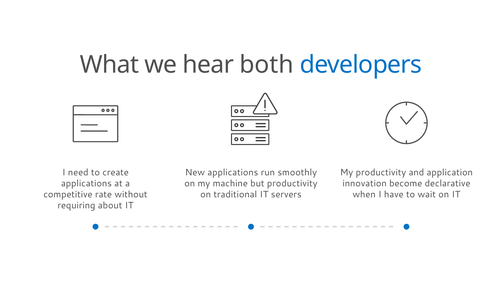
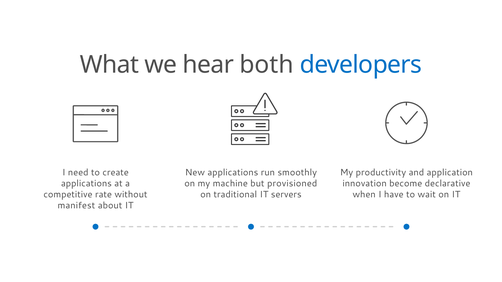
but productivity: productivity -> provisioned
requiring: requiring -> manifest
